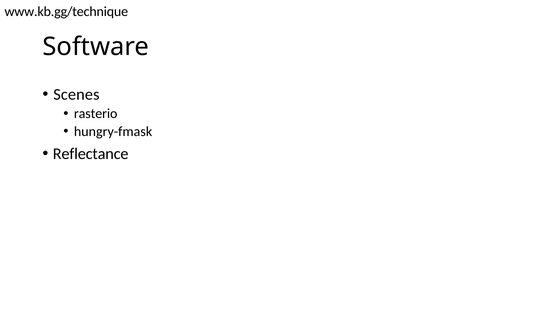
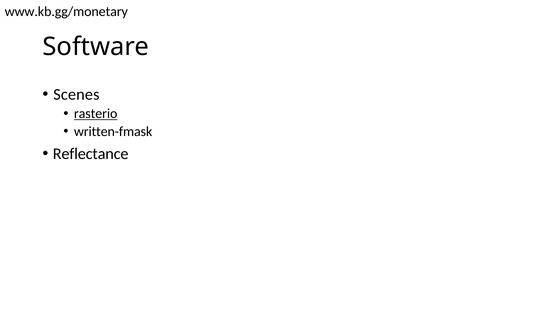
www.kb.gg/technique: www.kb.gg/technique -> www.kb.gg/monetary
rasterio underline: none -> present
hungry-fmask: hungry-fmask -> written-fmask
